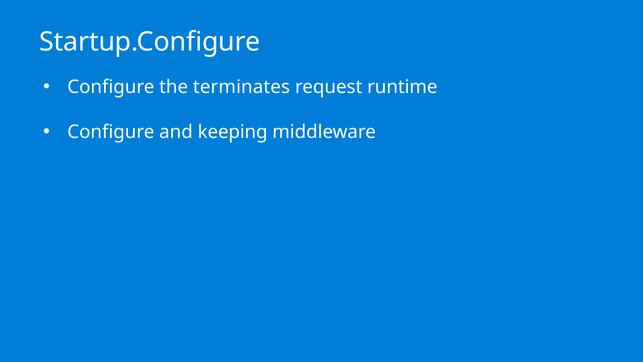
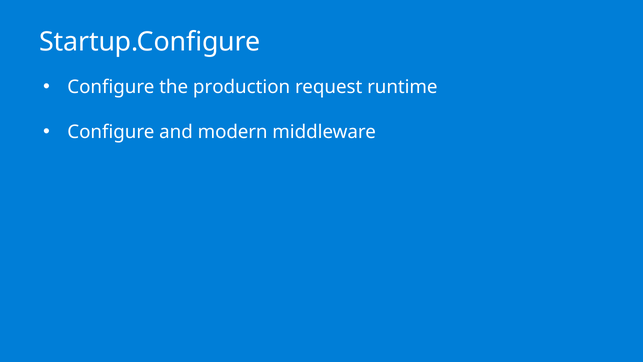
terminates: terminates -> production
keeping: keeping -> modern
